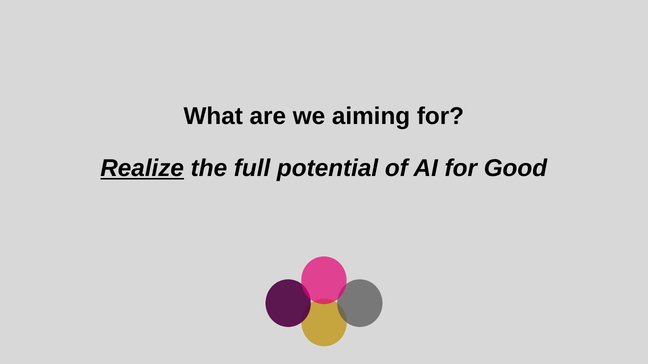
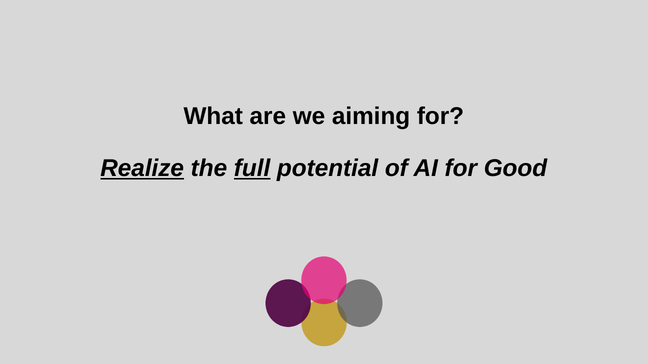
full underline: none -> present
